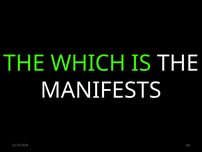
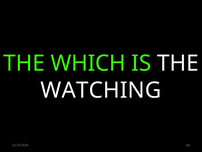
MANIFESTS: MANIFESTS -> WATCHING
